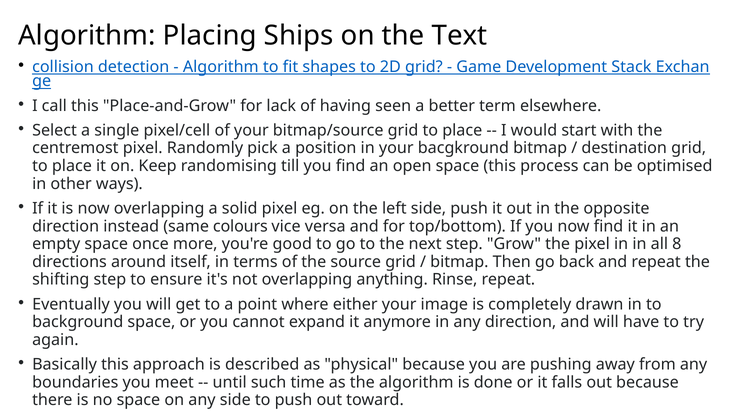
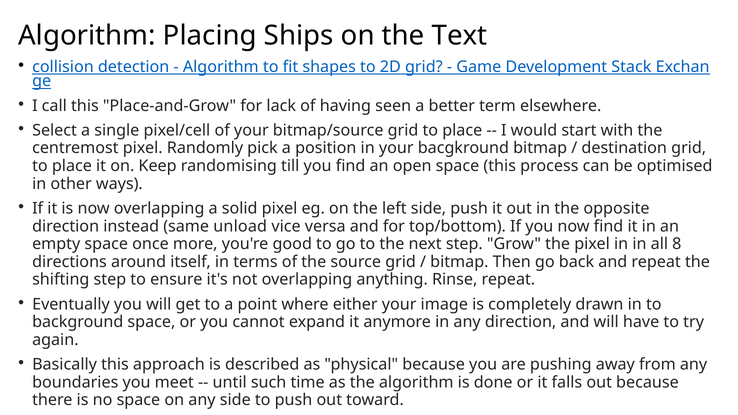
colours: colours -> unload
